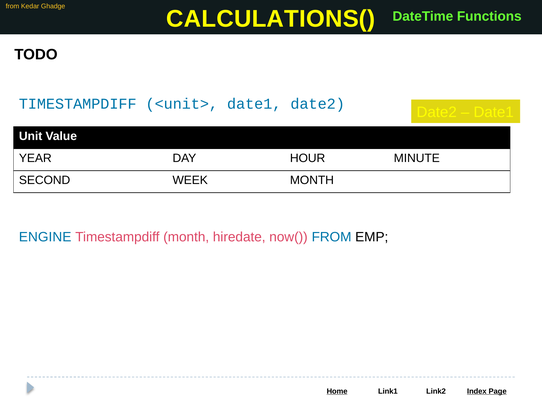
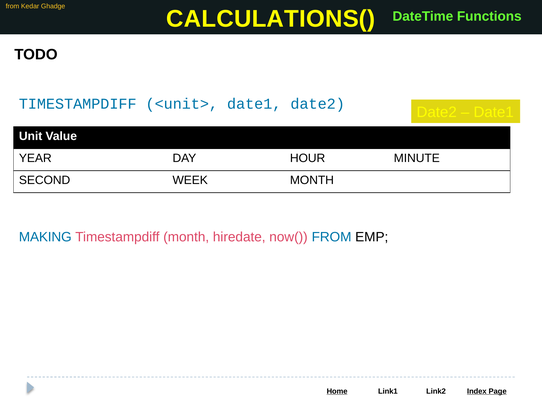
ENGINE: ENGINE -> MAKING
